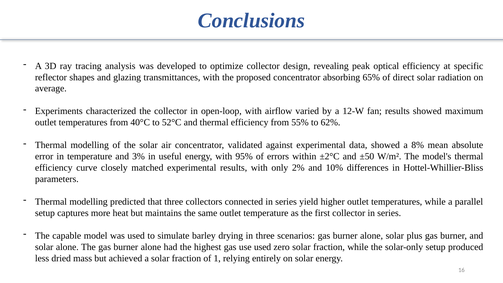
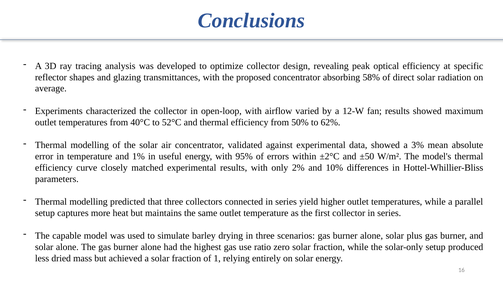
65%: 65% -> 58%
55%: 55% -> 50%
8%: 8% -> 3%
3%: 3% -> 1%
use used: used -> ratio
